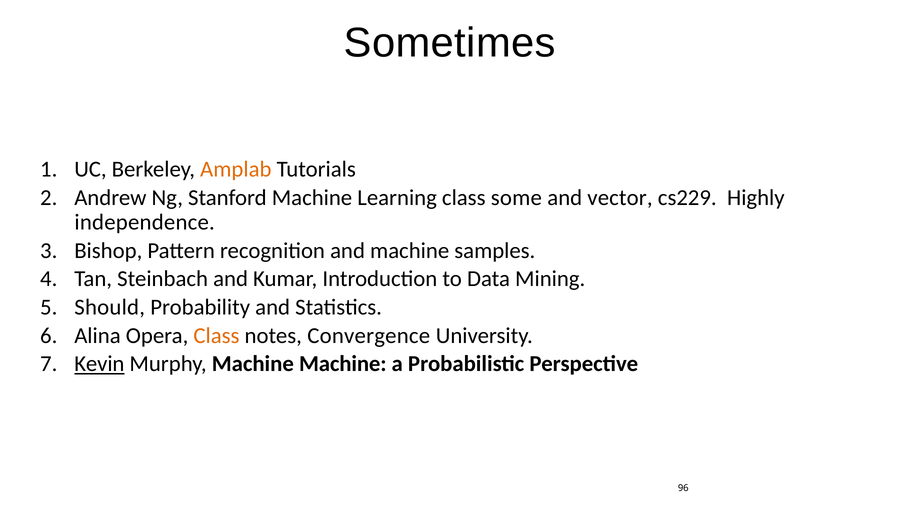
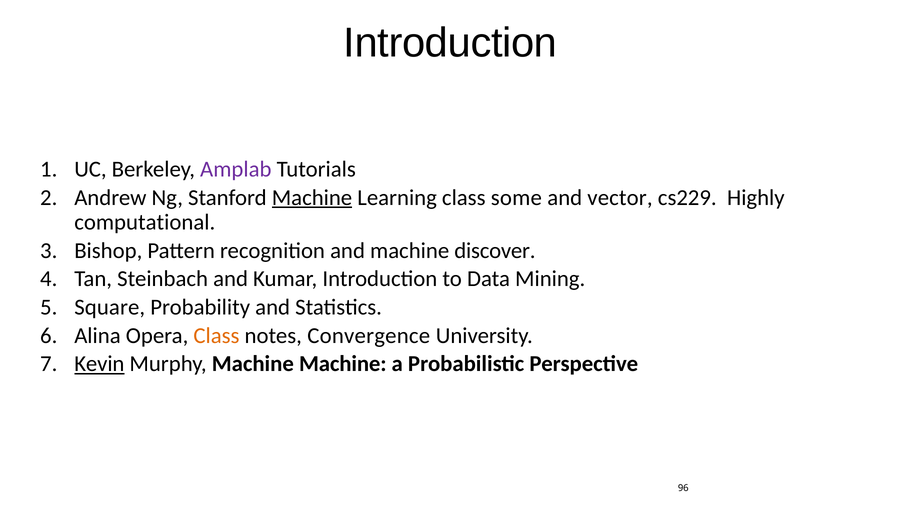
Sometimes at (450, 43): Sometimes -> Introduction
Amplab colour: orange -> purple
Machine at (312, 198) underline: none -> present
independence: independence -> computational
samples: samples -> discover
Should: Should -> Square
